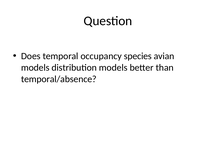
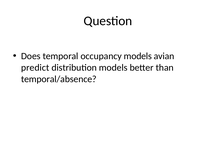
occupancy species: species -> models
models at (35, 68): models -> predict
